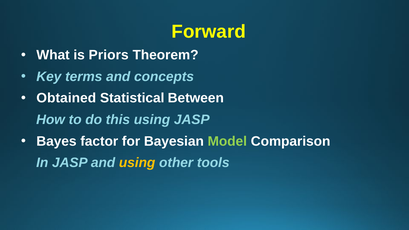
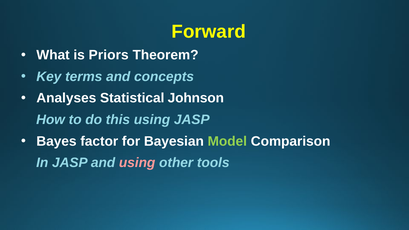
Obtained: Obtained -> Analyses
Between: Between -> Johnson
using at (137, 163) colour: yellow -> pink
